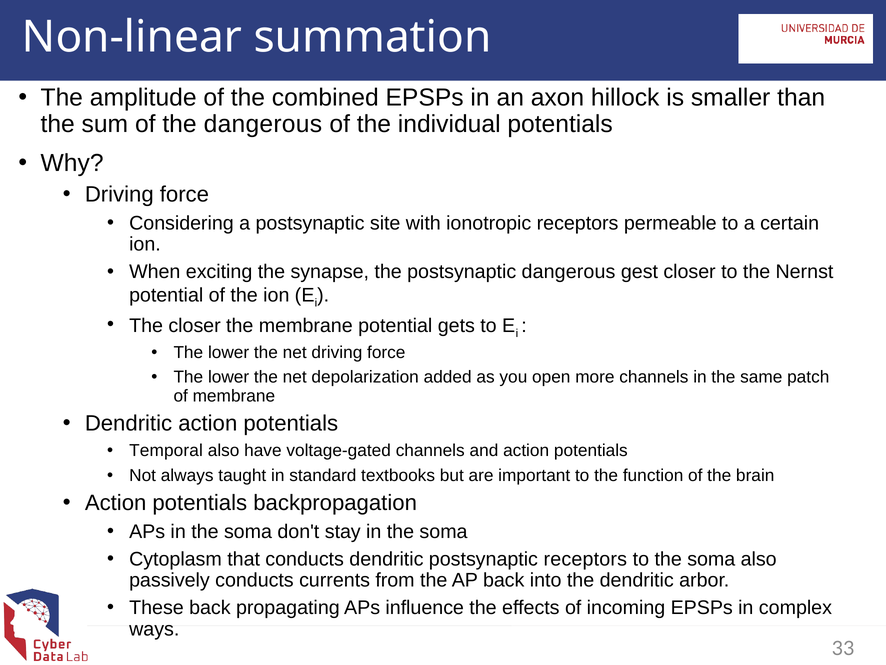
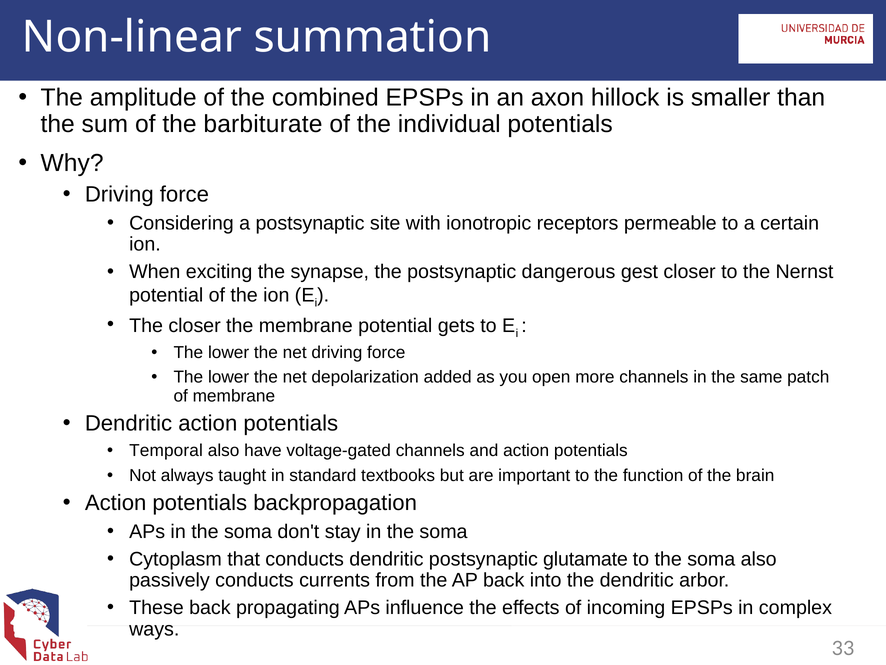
the dangerous: dangerous -> barbiturate
postsynaptic receptors: receptors -> glutamate
